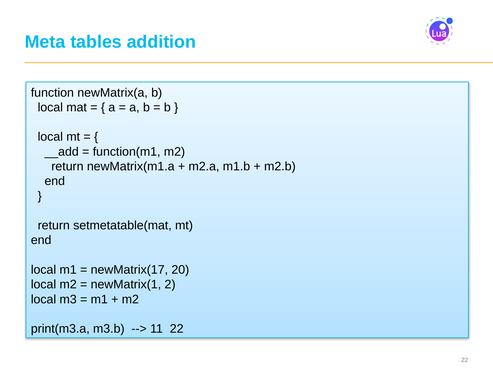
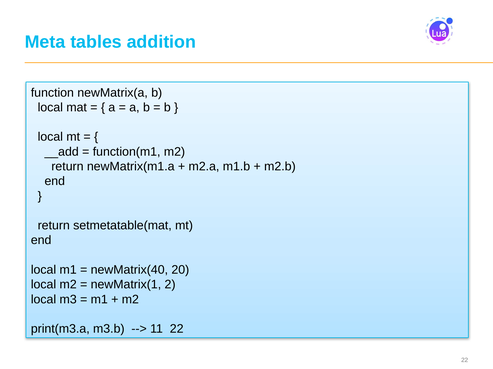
newMatrix(17: newMatrix(17 -> newMatrix(40
